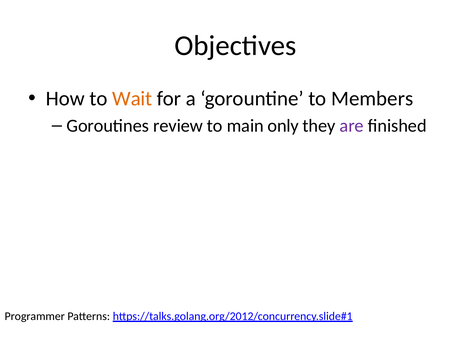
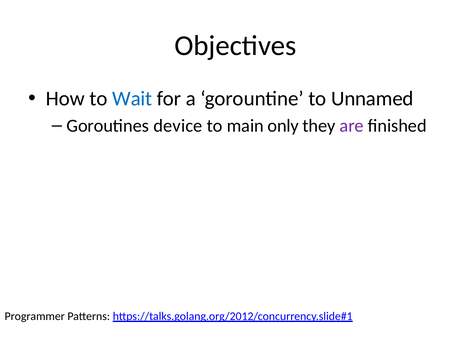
Wait colour: orange -> blue
Members: Members -> Unnamed
review: review -> device
